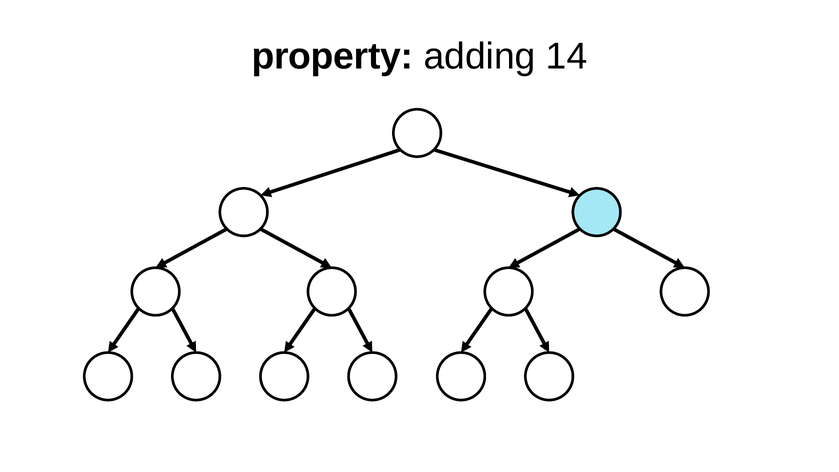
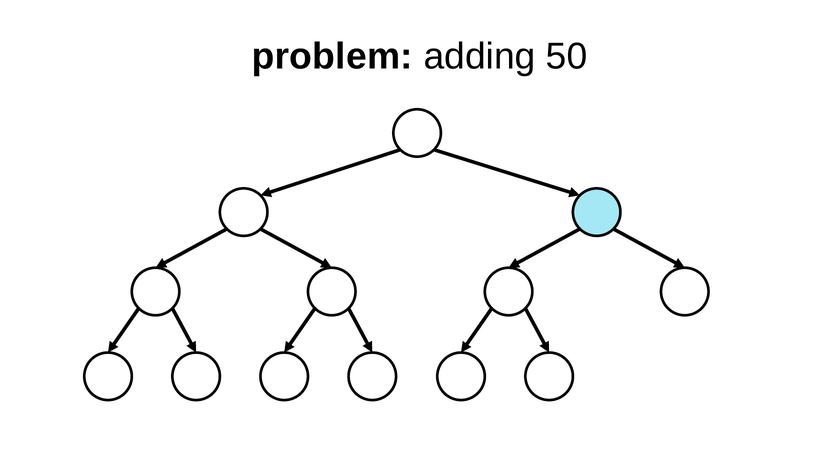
property: property -> problem
14: 14 -> 50
